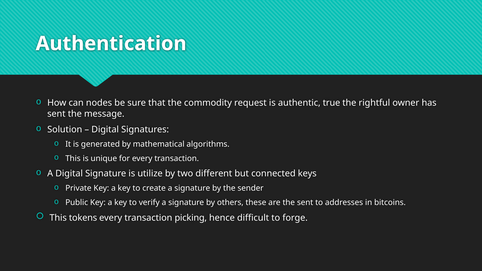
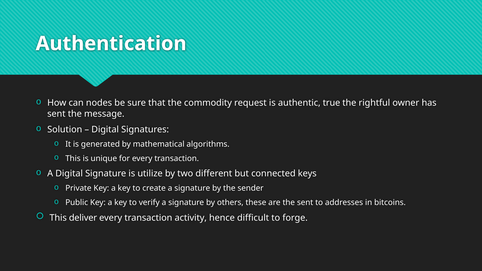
tokens: tokens -> deliver
picking: picking -> activity
